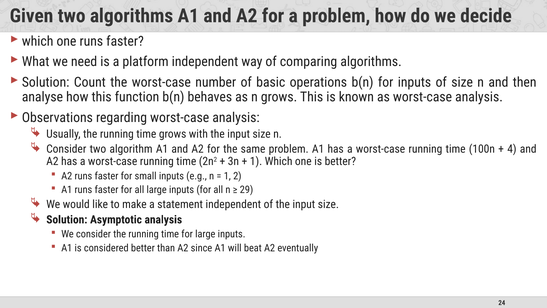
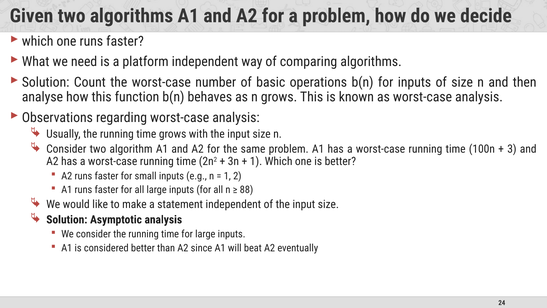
4: 4 -> 3
29: 29 -> 88
